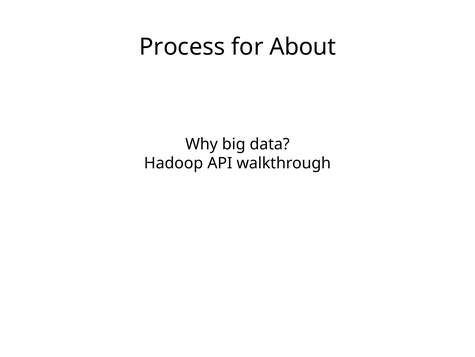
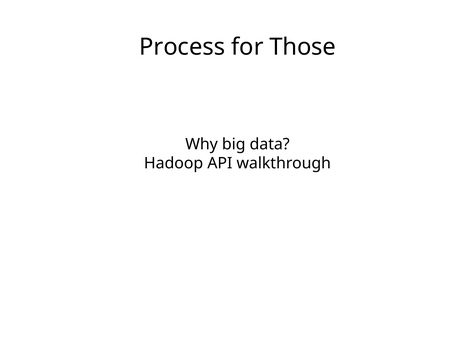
About: About -> Those
